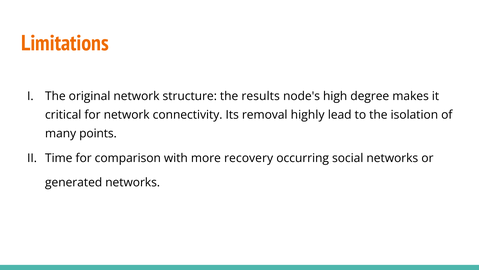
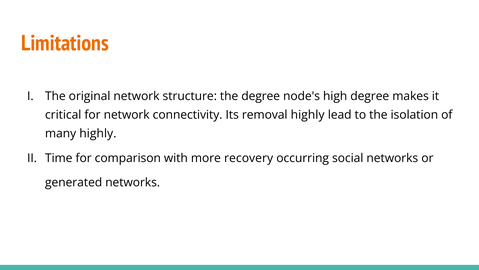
the results: results -> degree
many points: points -> highly
